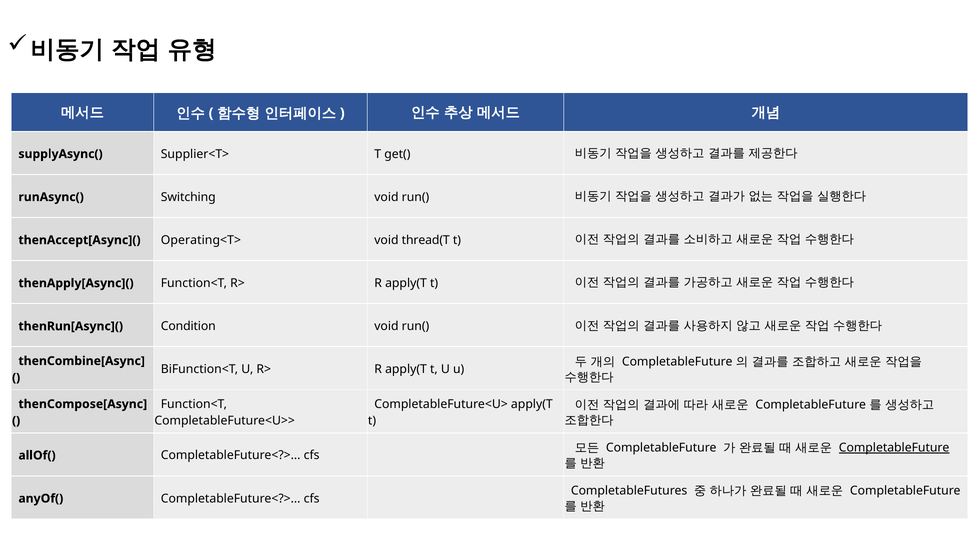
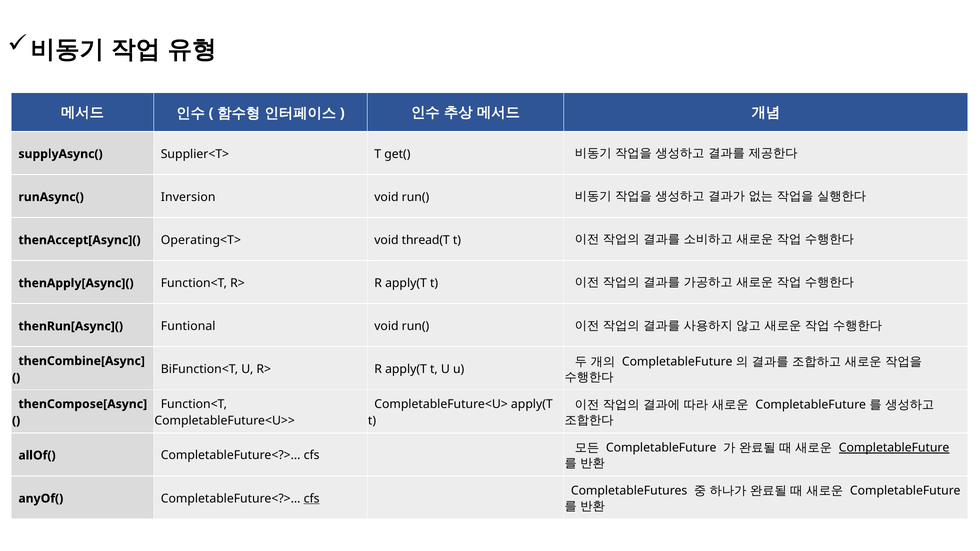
Switching: Switching -> Inversion
Condition: Condition -> Funtional
cfs at (312, 499) underline: none -> present
